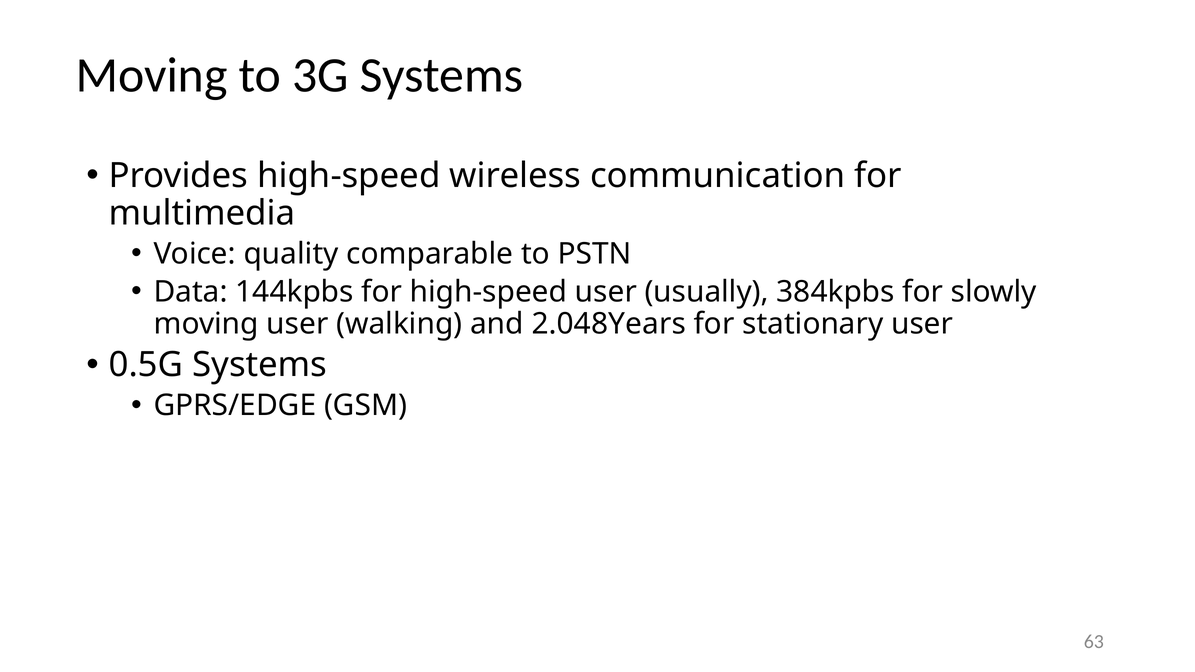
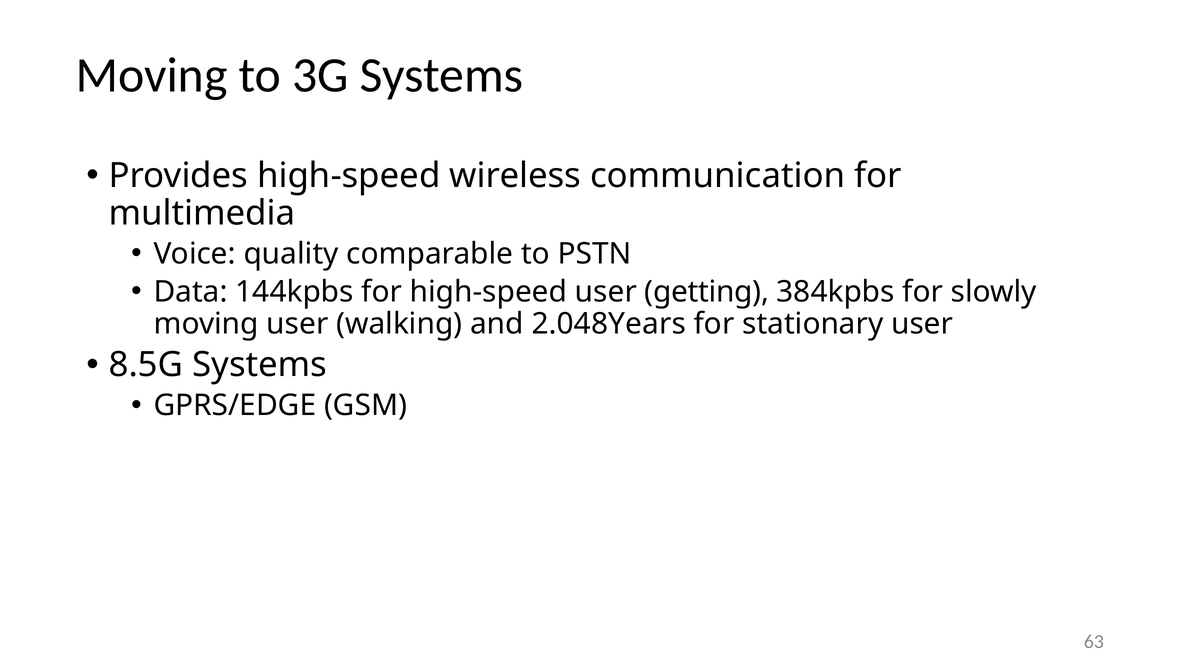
usually: usually -> getting
0.5G: 0.5G -> 8.5G
